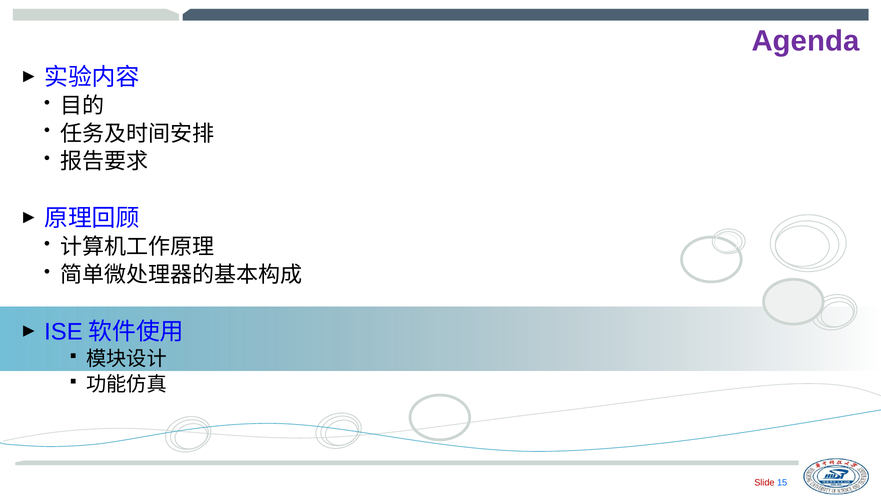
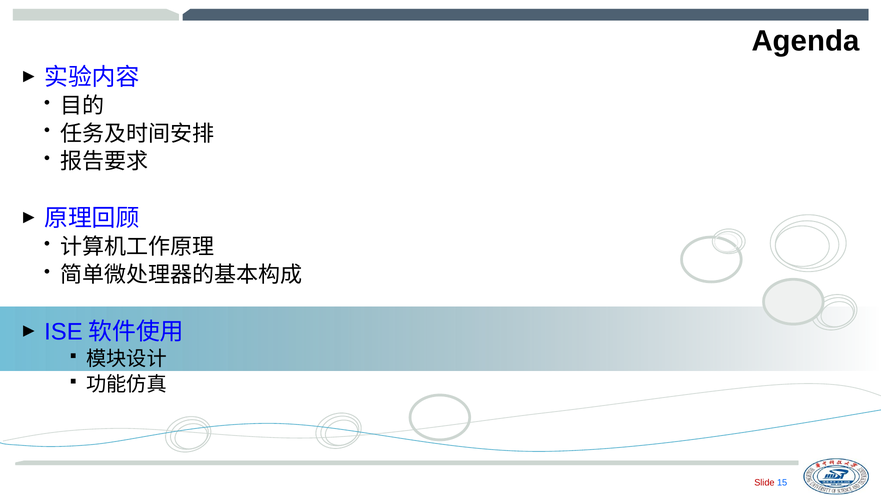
Agenda colour: purple -> black
